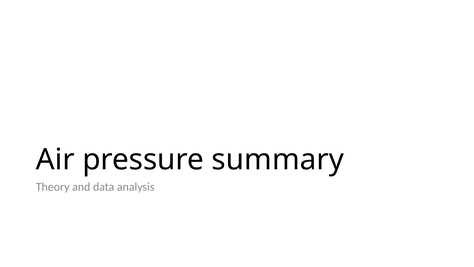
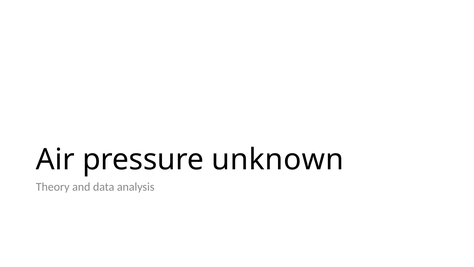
summary: summary -> unknown
